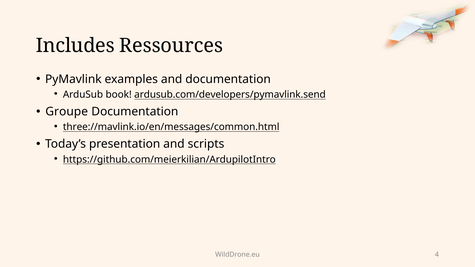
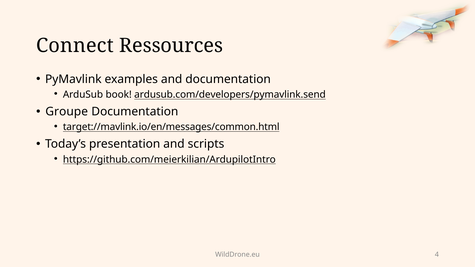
Includes: Includes -> Connect
three://mavlink.io/en/messages/common.html: three://mavlink.io/en/messages/common.html -> target://mavlink.io/en/messages/common.html
